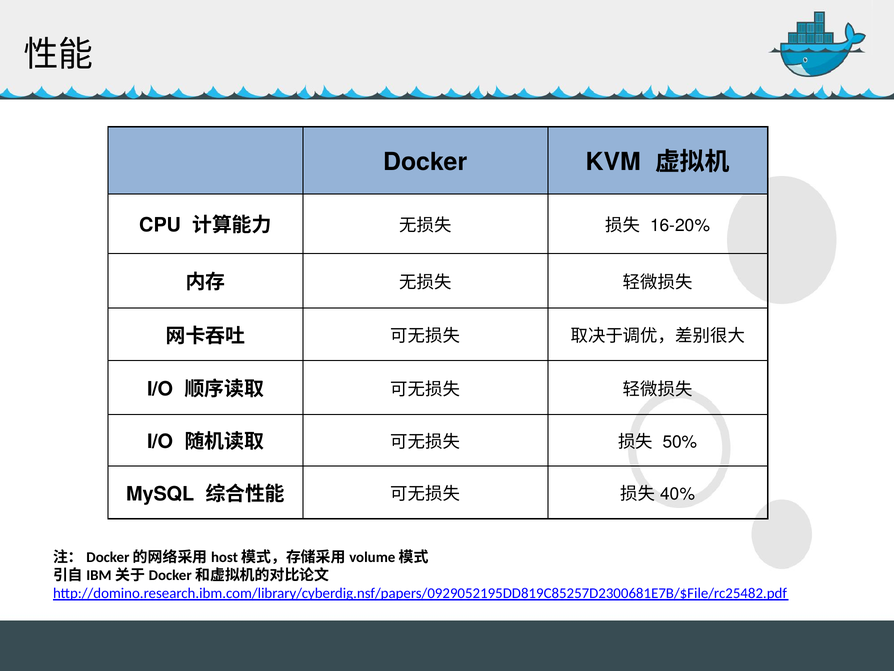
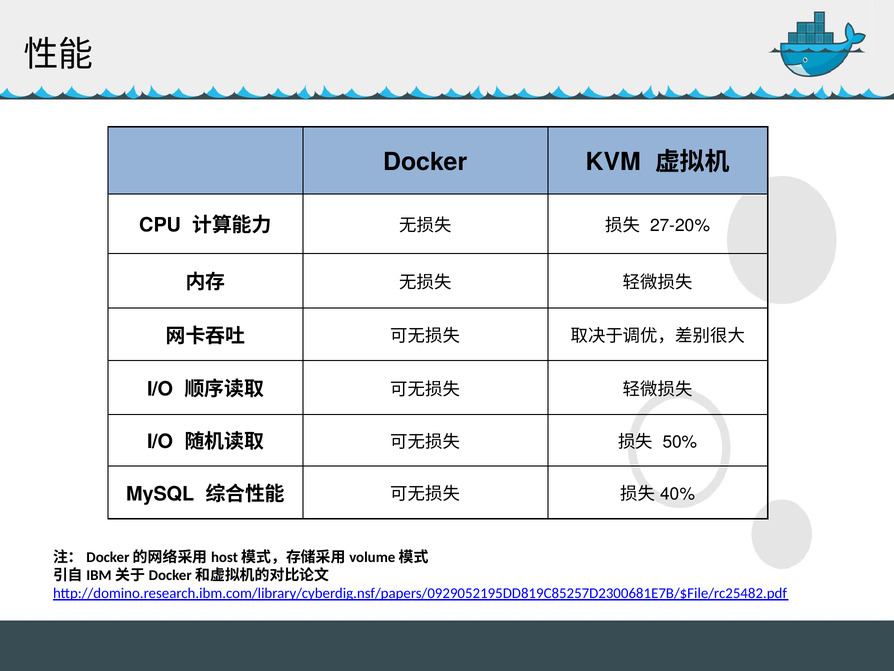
16-20%: 16-20% -> 27-20%
